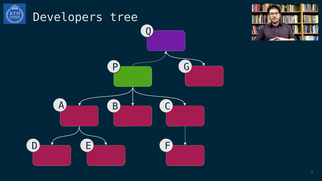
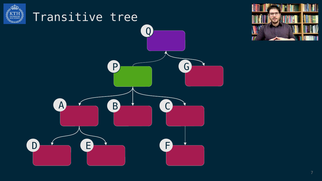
Developers: Developers -> Transitive
